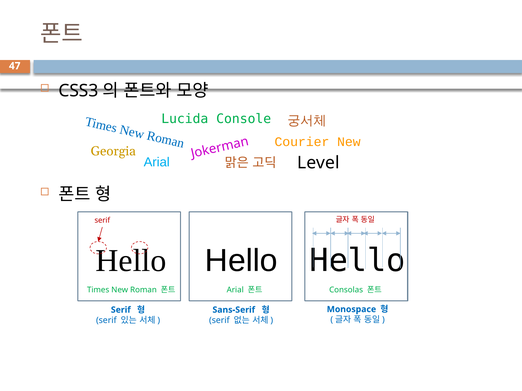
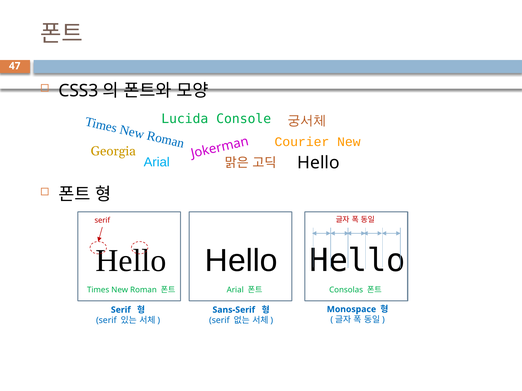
Arial Level: Level -> Hello
